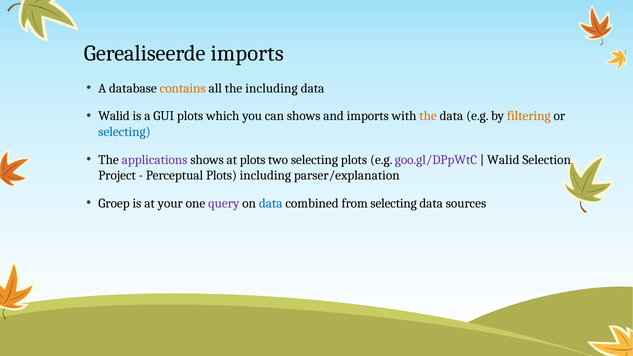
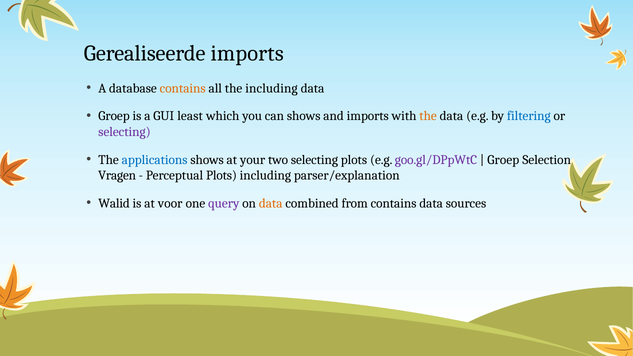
Walid at (114, 116): Walid -> Groep
GUI plots: plots -> least
filtering colour: orange -> blue
selecting at (125, 132) colour: blue -> purple
applications colour: purple -> blue
at plots: plots -> your
Walid at (503, 160): Walid -> Groep
Project: Project -> Vragen
Groep: Groep -> Walid
your: your -> voor
data at (271, 203) colour: blue -> orange
from selecting: selecting -> contains
